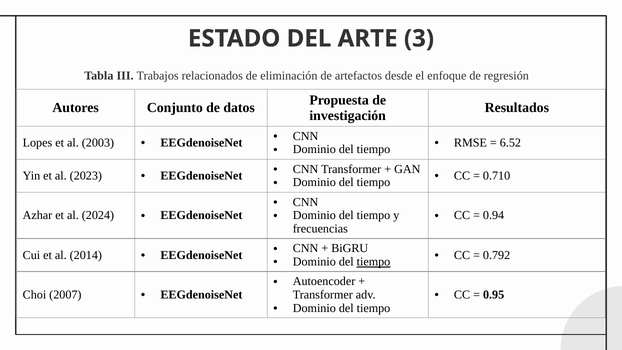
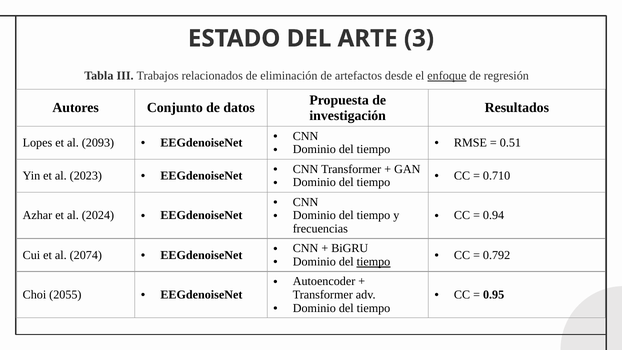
enfoque underline: none -> present
2003: 2003 -> 2093
6.52: 6.52 -> 0.51
2014: 2014 -> 2074
2007: 2007 -> 2055
